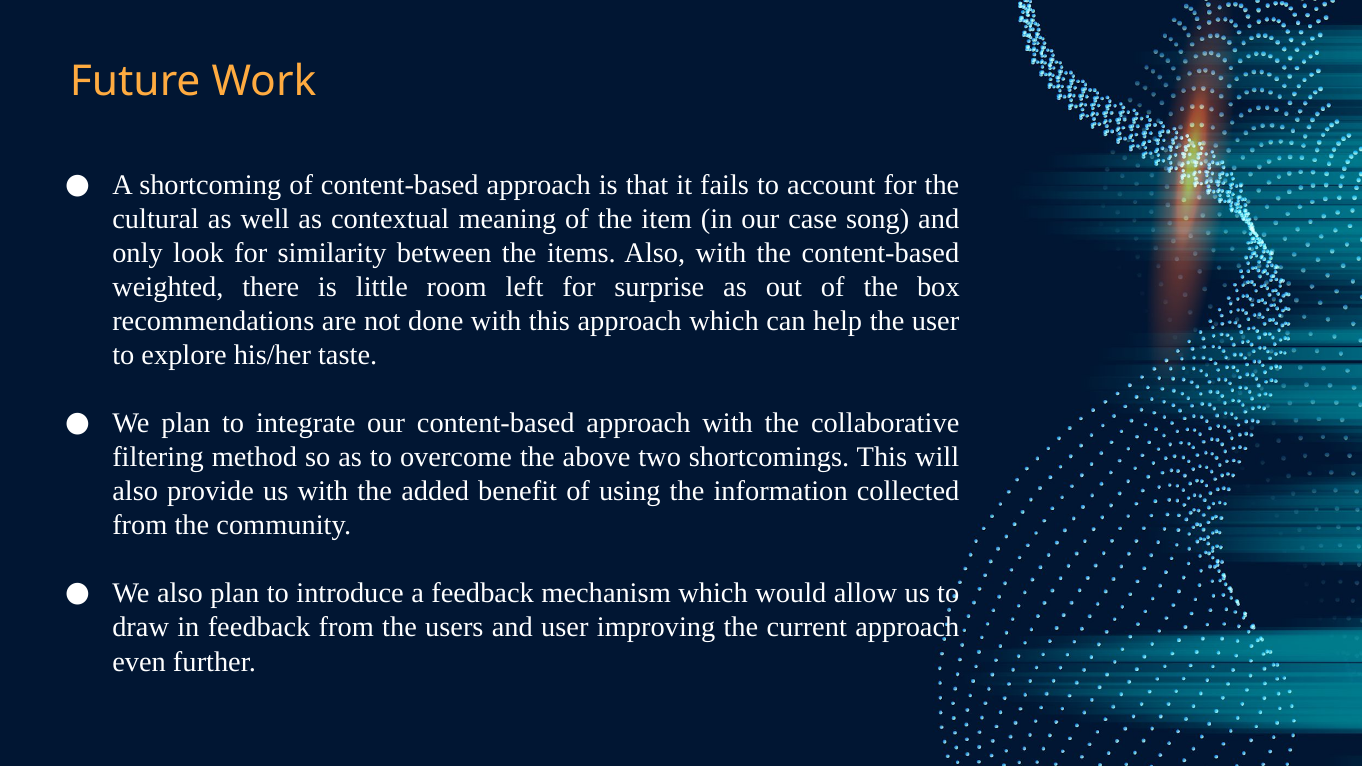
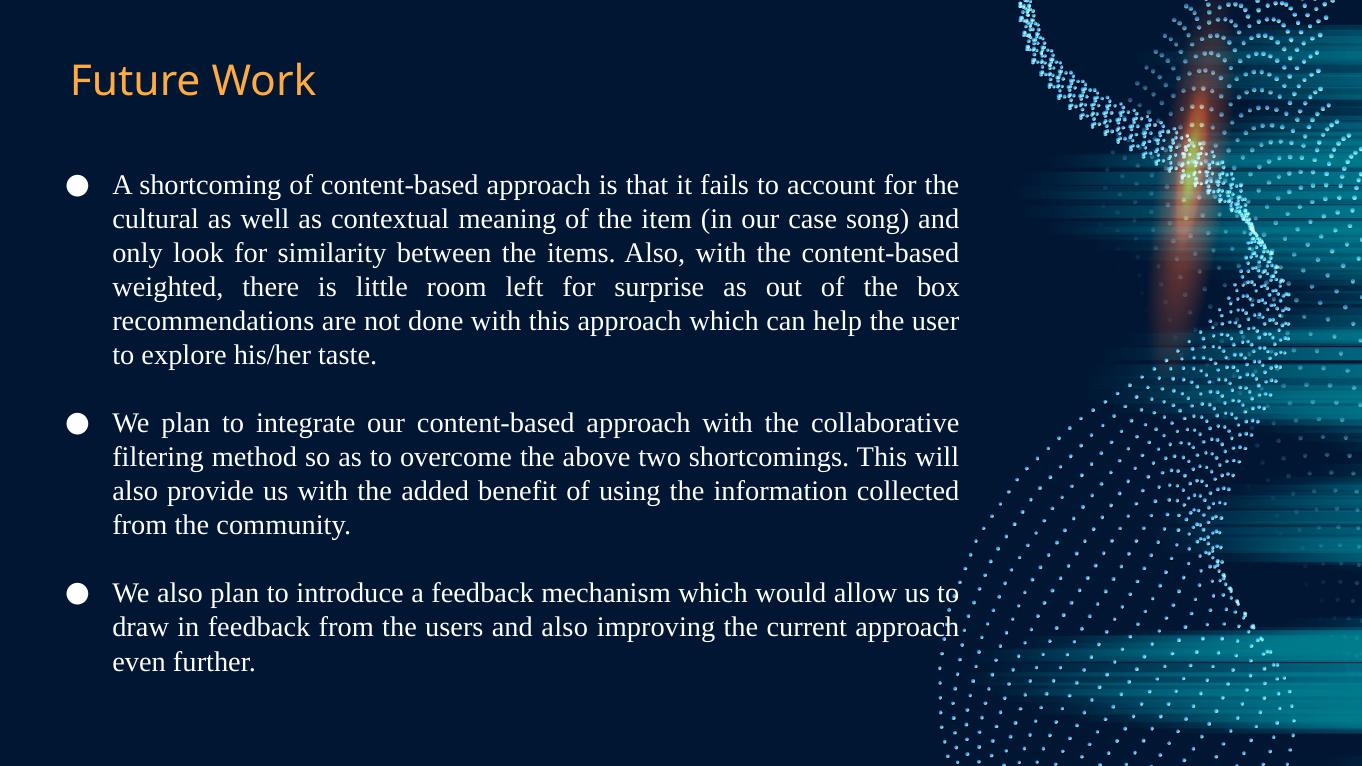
and user: user -> also
